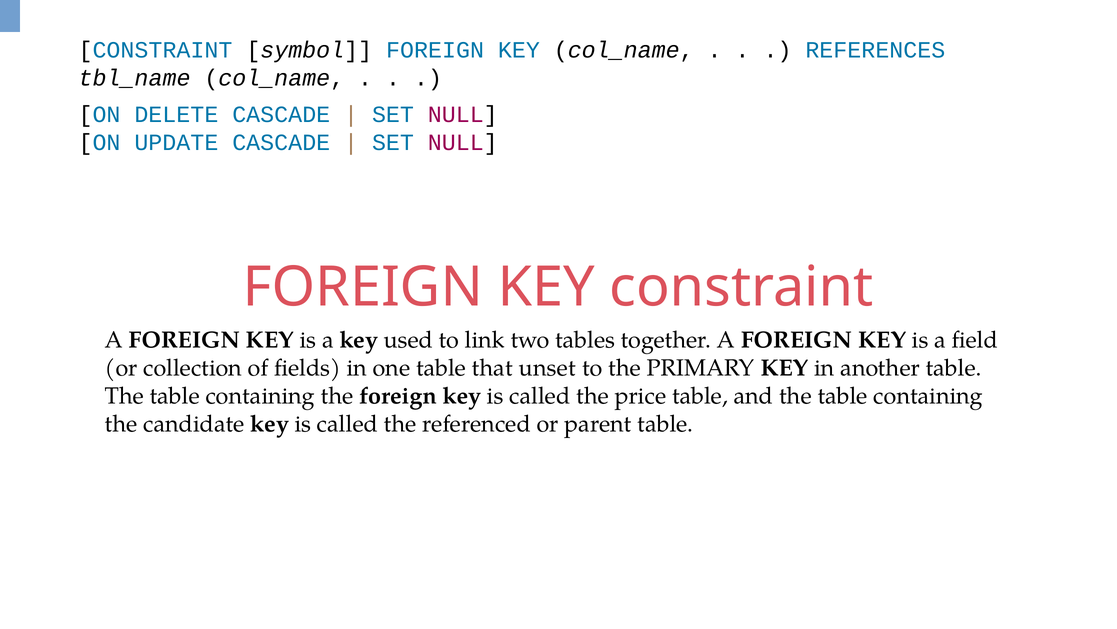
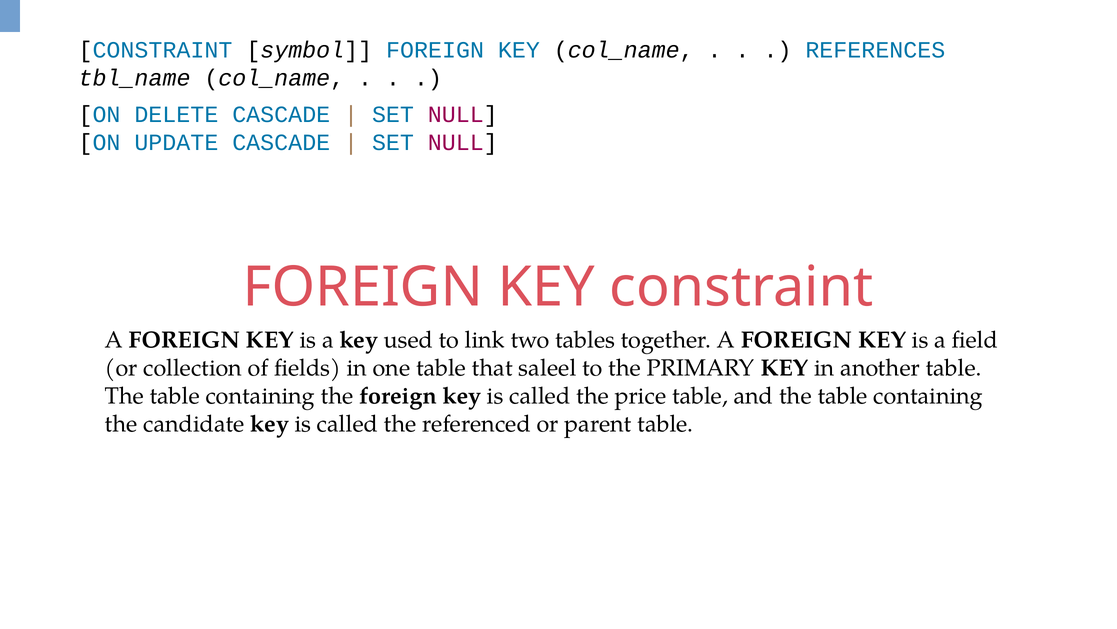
unset: unset -> saleel
